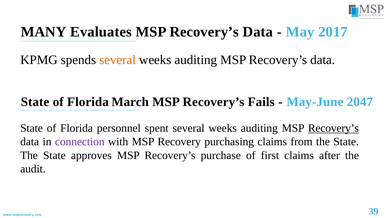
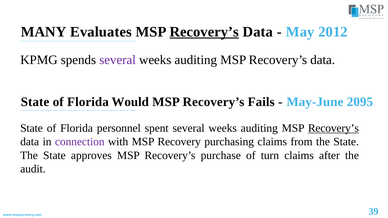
Recovery’s at (204, 32) underline: none -> present
2017: 2017 -> 2012
several at (118, 60) colour: orange -> purple
March: March -> Would
2047: 2047 -> 2095
first: first -> turn
